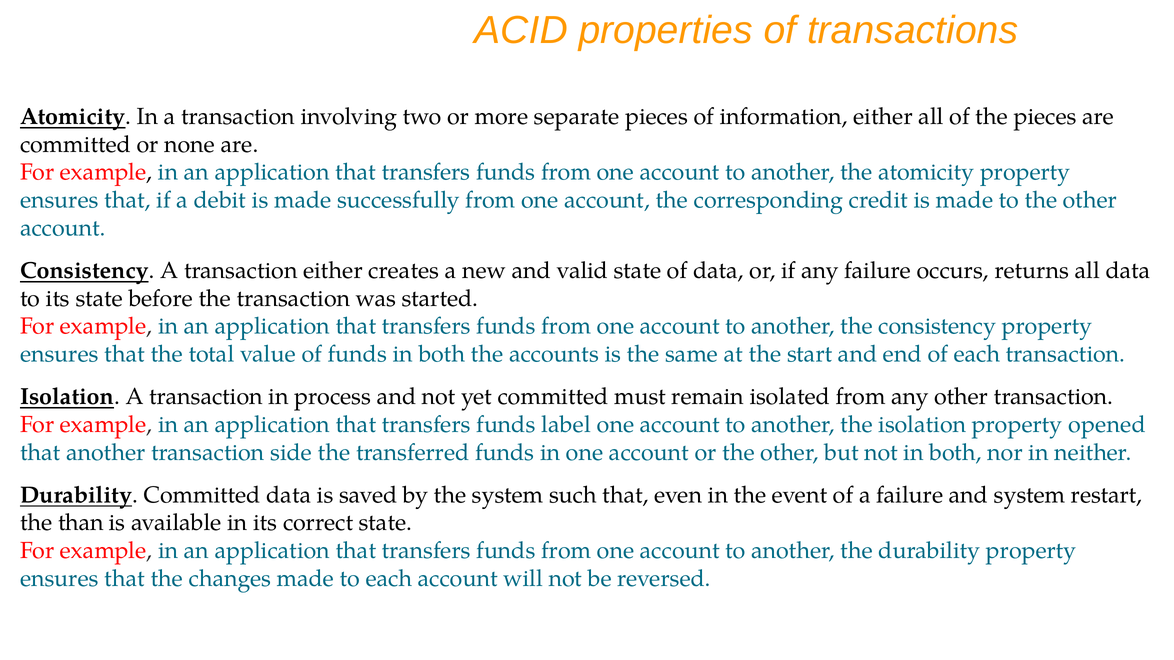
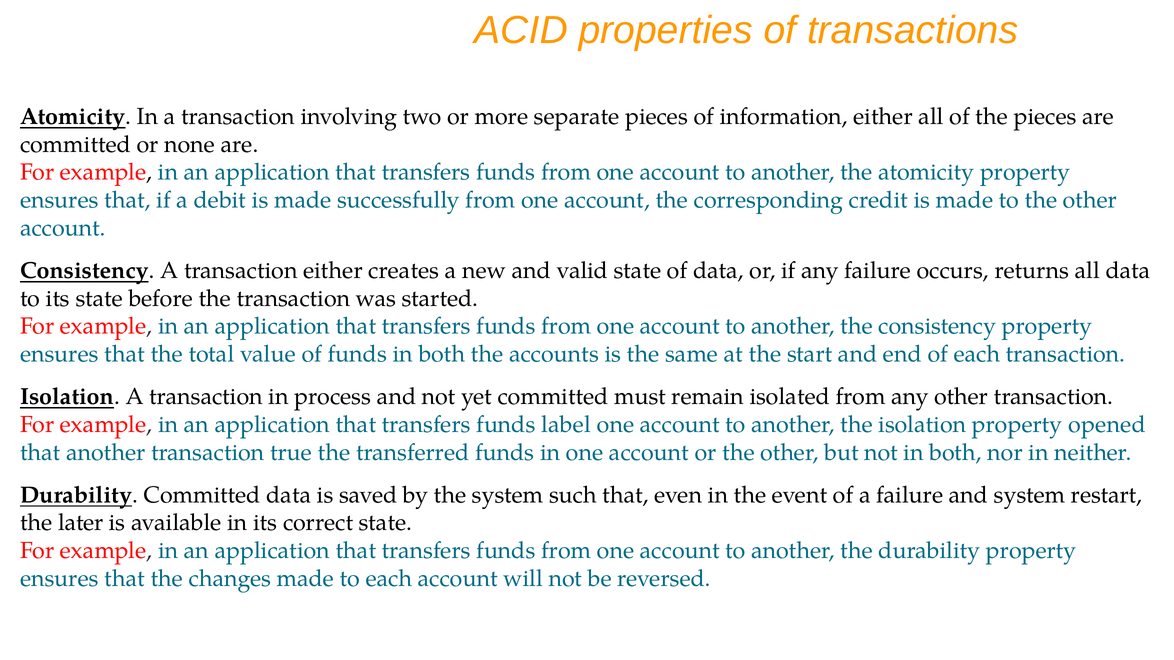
side: side -> true
than: than -> later
